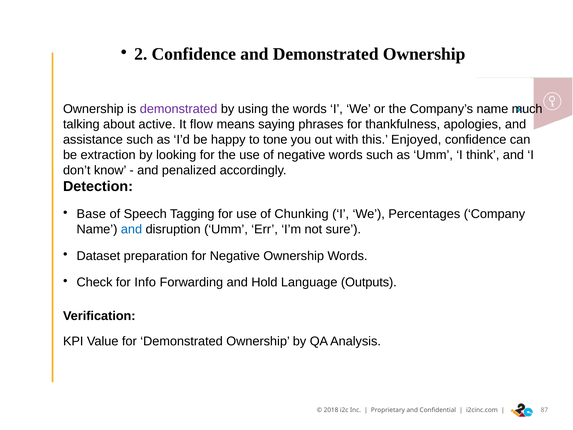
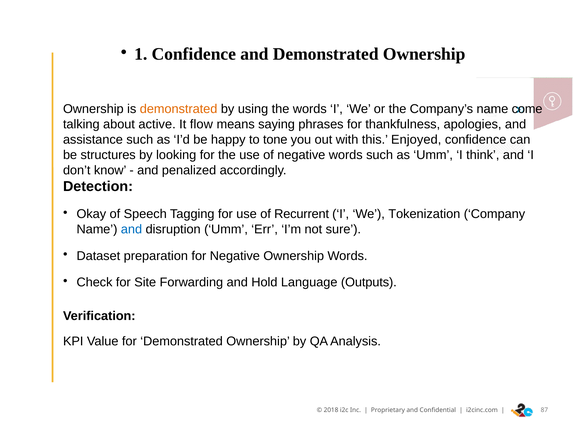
2: 2 -> 1
demonstrated at (179, 109) colour: purple -> orange
much: much -> come
extraction: extraction -> structures
Base: Base -> Okay
Chunking: Chunking -> Recurrent
Percentages: Percentages -> Tokenization
Info: Info -> Site
